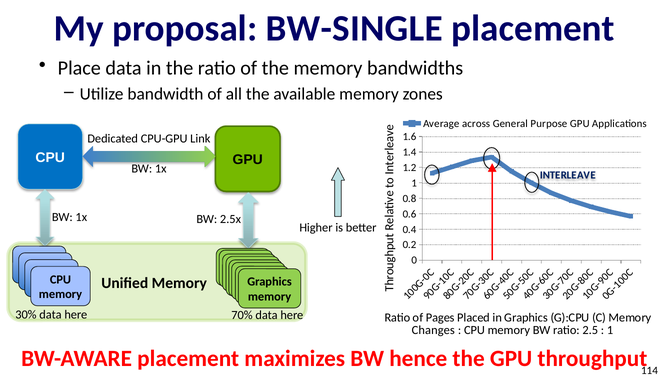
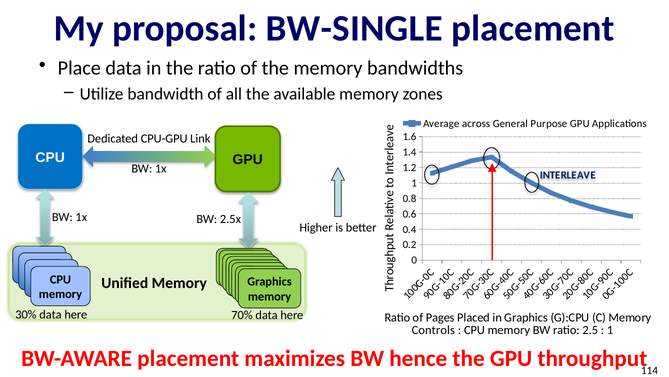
Changes: Changes -> Controls
